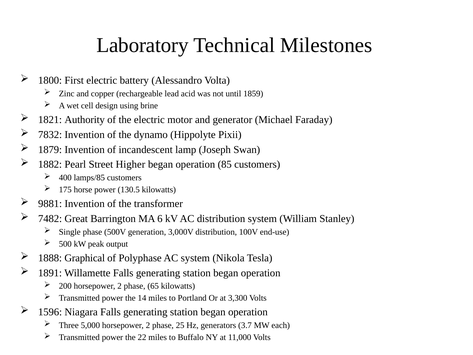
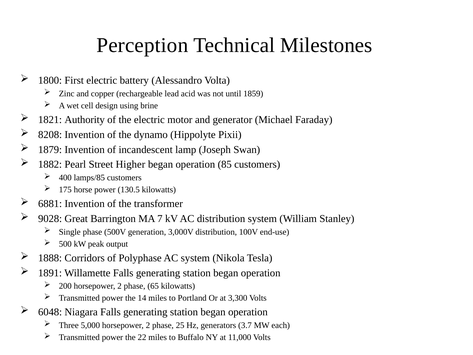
Laboratory: Laboratory -> Perception
7832: 7832 -> 8208
9881: 9881 -> 6881
7482: 7482 -> 9028
6: 6 -> 7
Graphical: Graphical -> Corridors
1596: 1596 -> 6048
